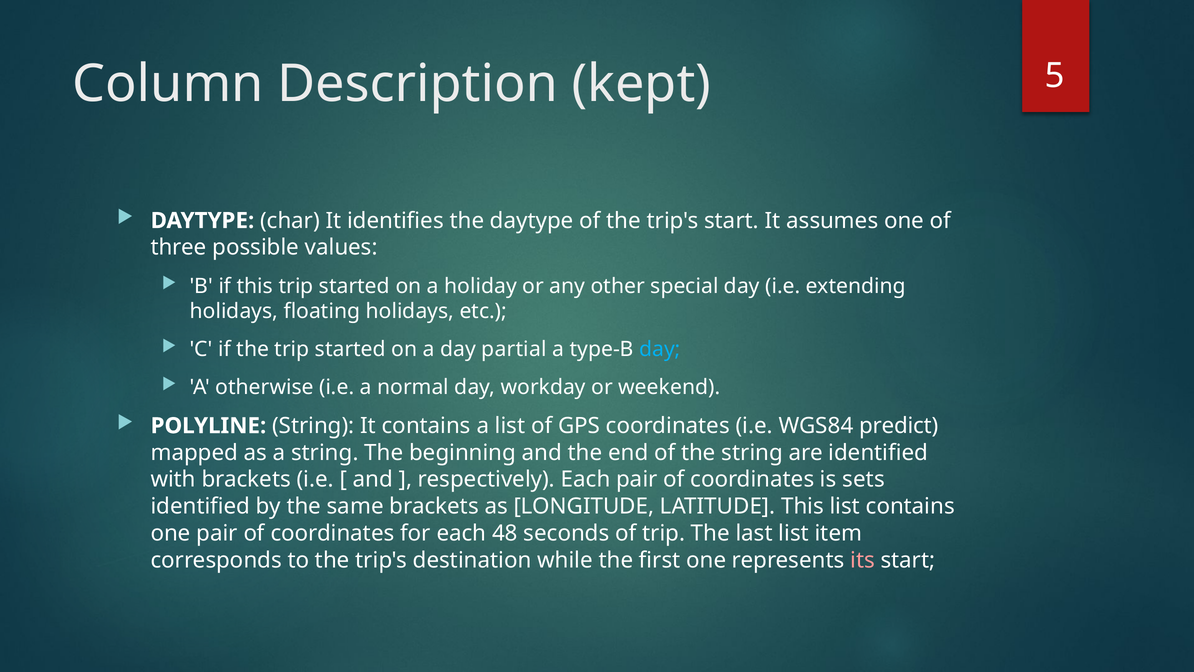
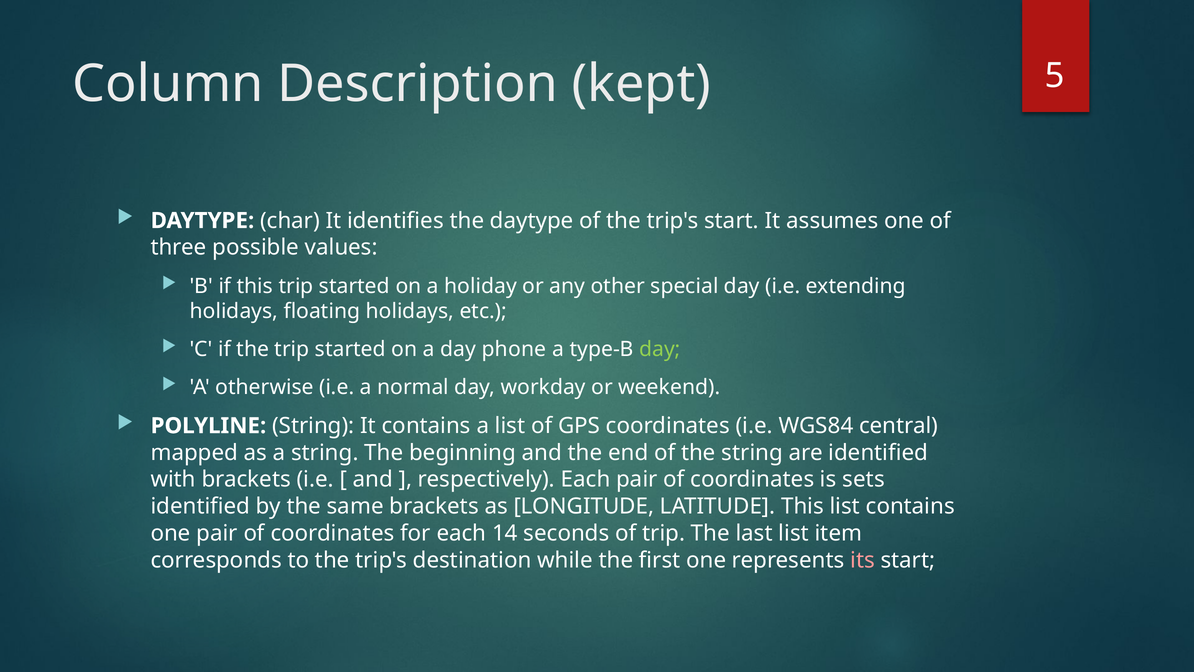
partial: partial -> phone
day at (660, 349) colour: light blue -> light green
predict: predict -> central
48: 48 -> 14
